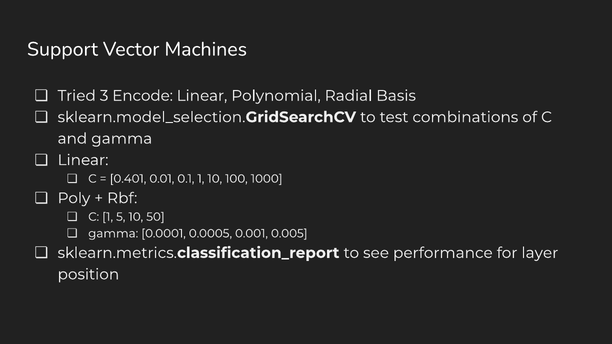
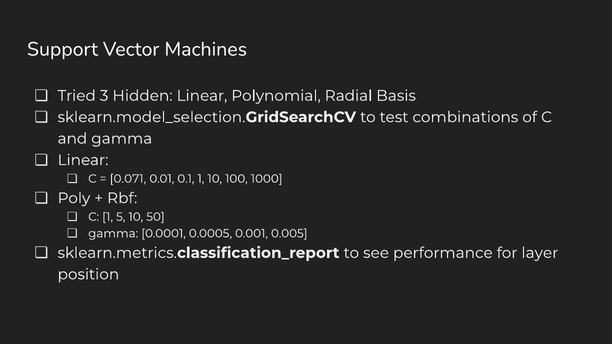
Encode: Encode -> Hidden
0.401: 0.401 -> 0.071
